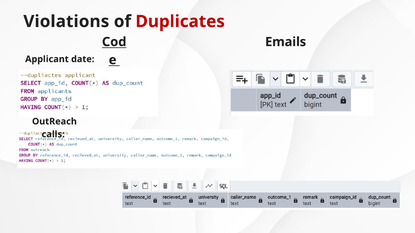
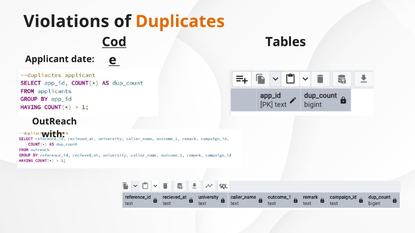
Duplicates colour: red -> orange
Emails: Emails -> Tables
calls: calls -> with
